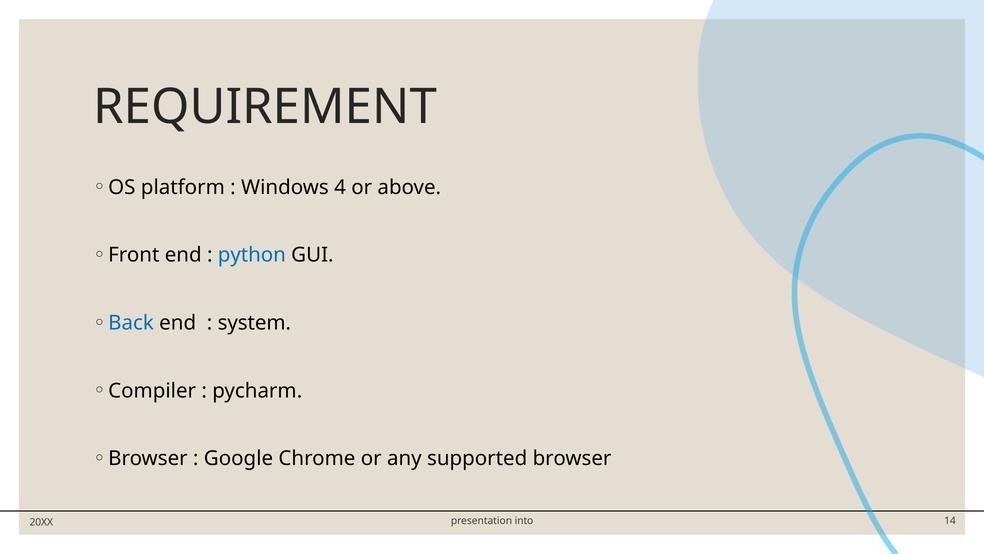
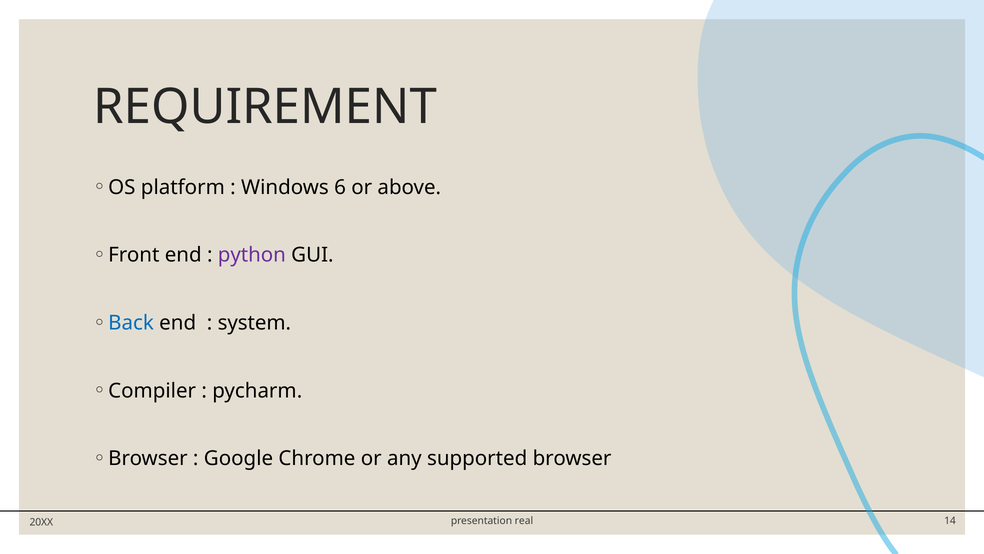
4: 4 -> 6
python colour: blue -> purple
into: into -> real
